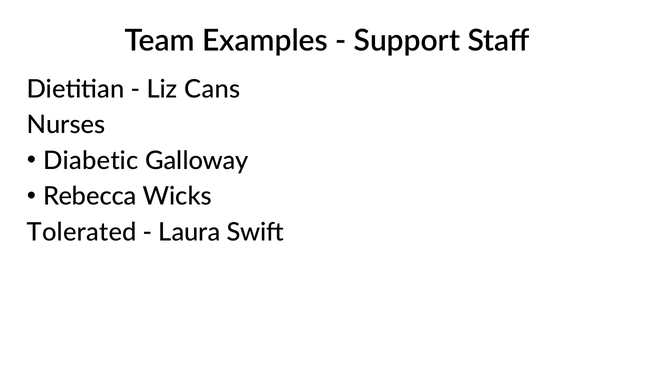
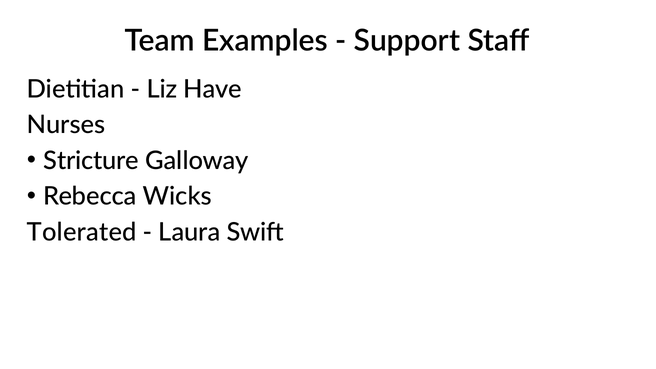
Cans: Cans -> Have
Diabetic: Diabetic -> Stricture
